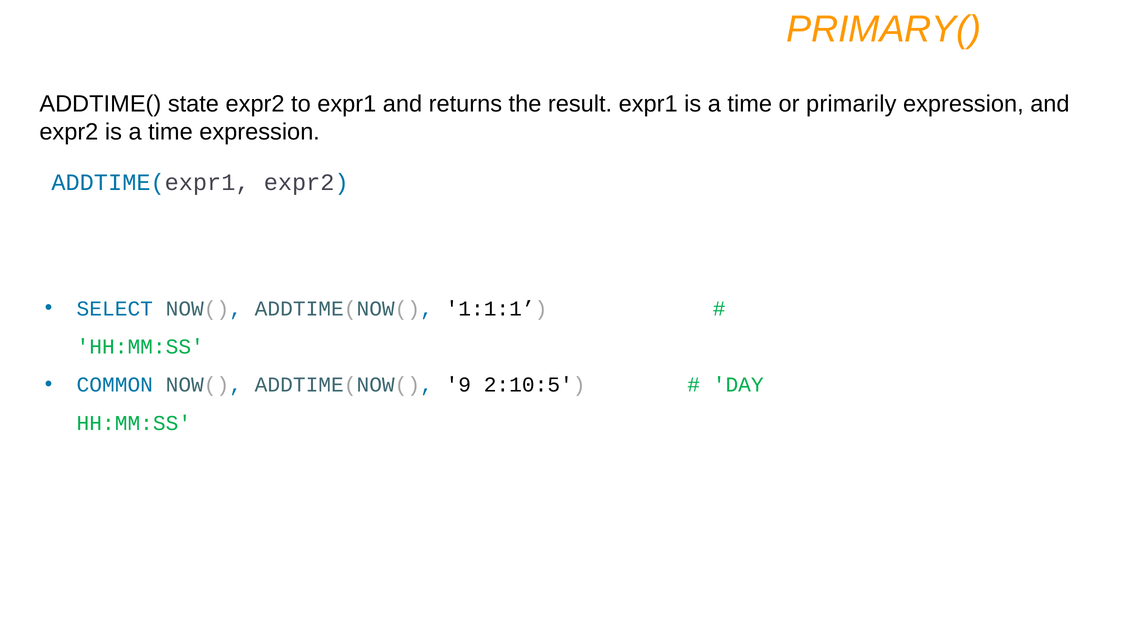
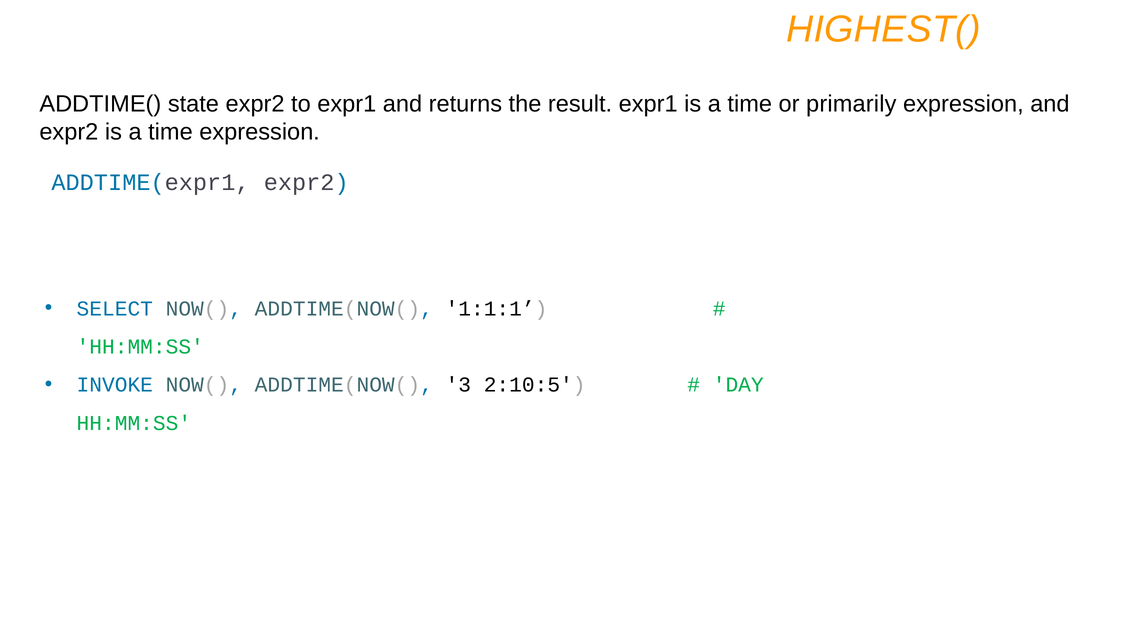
PRIMARY(: PRIMARY( -> HIGHEST(
COMMON: COMMON -> INVOKE
9: 9 -> 3
